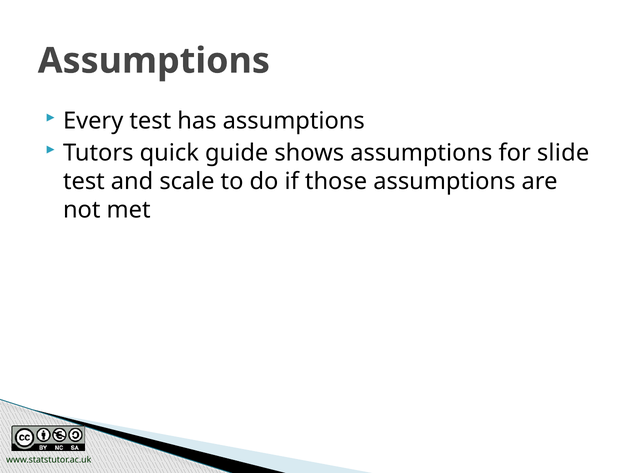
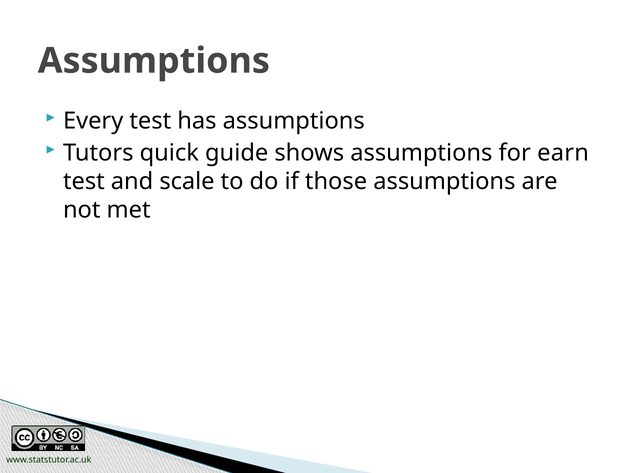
slide: slide -> earn
